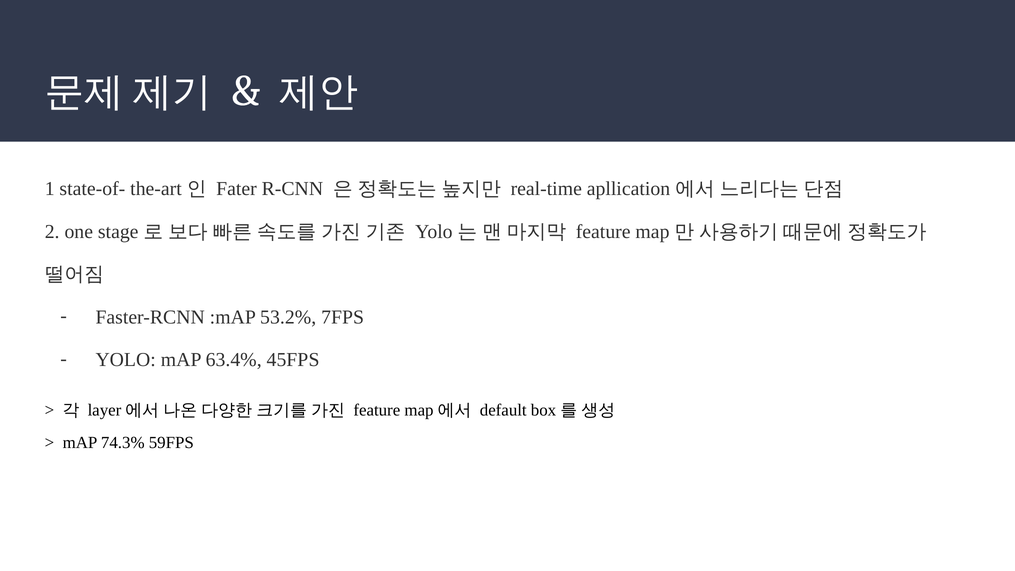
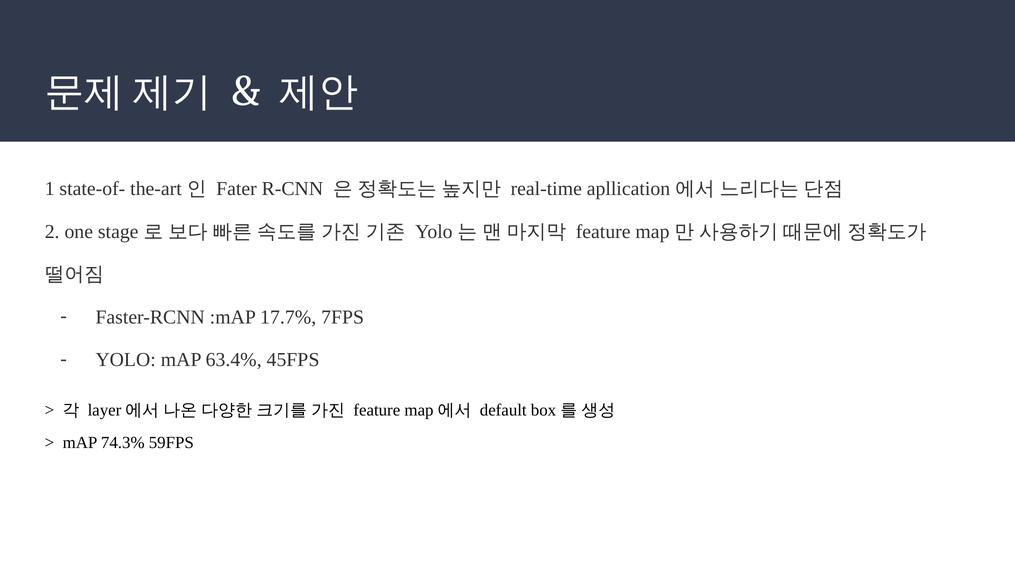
53.2%: 53.2% -> 17.7%
